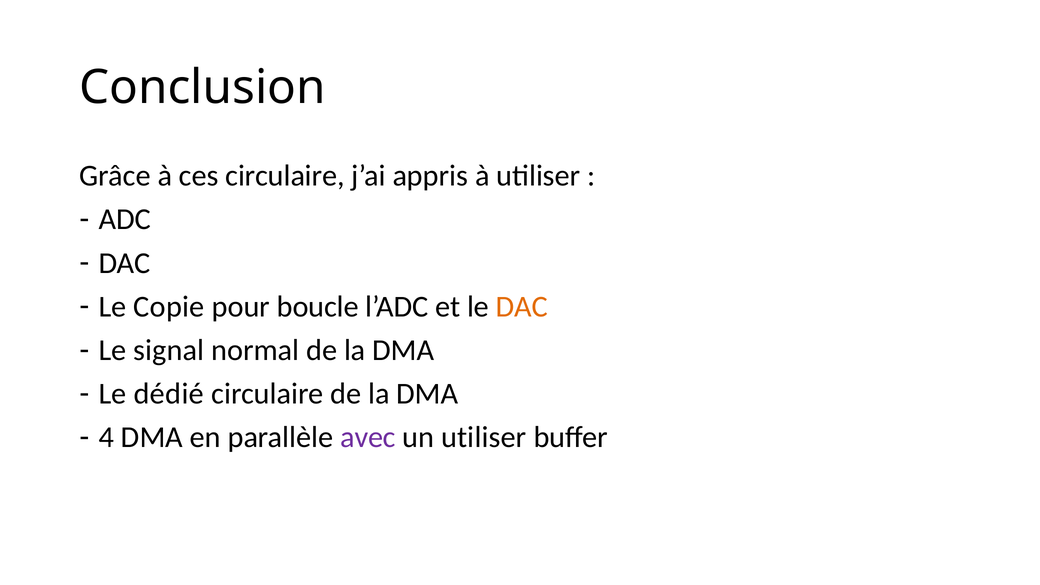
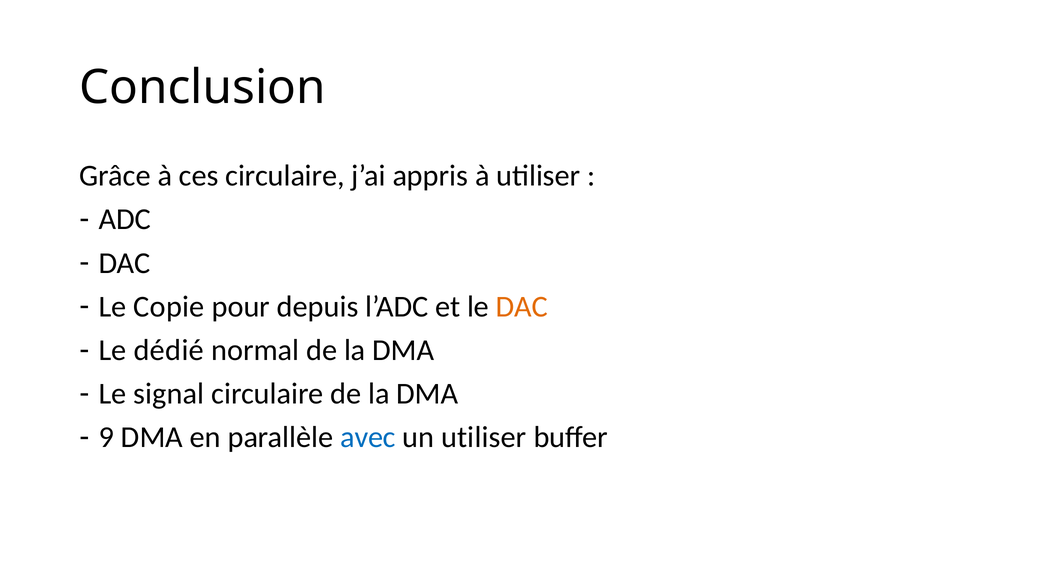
boucle: boucle -> depuis
signal: signal -> dédié
dédié: dédié -> signal
4: 4 -> 9
avec colour: purple -> blue
